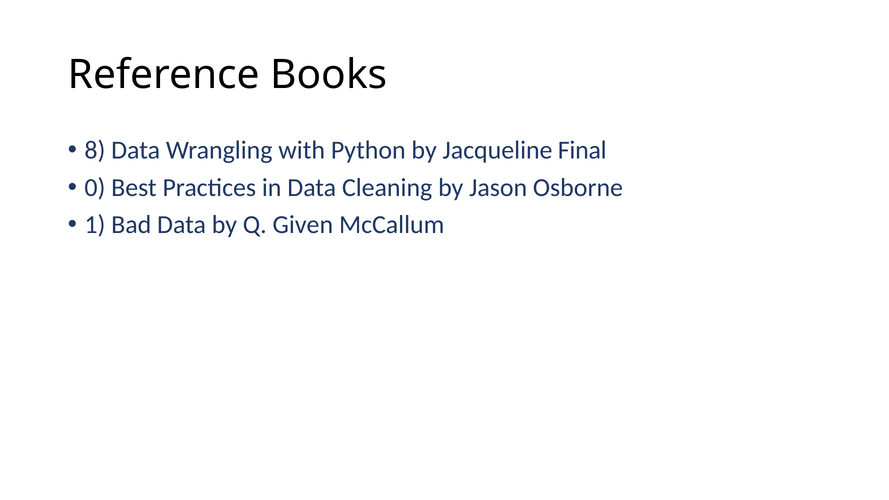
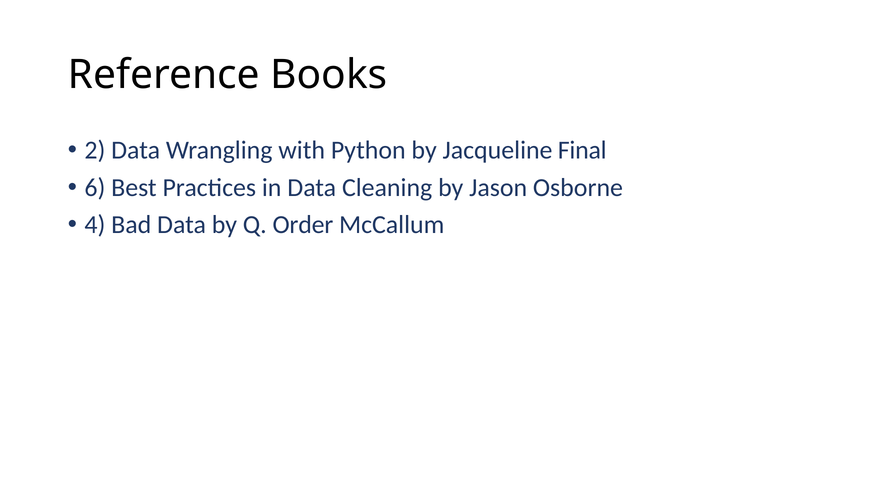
8: 8 -> 2
0: 0 -> 6
1: 1 -> 4
Given: Given -> Order
